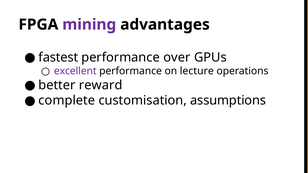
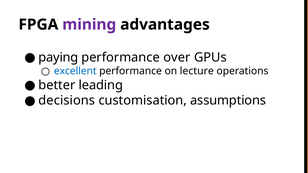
fastest: fastest -> paying
excellent colour: purple -> blue
reward: reward -> leading
complete: complete -> decisions
